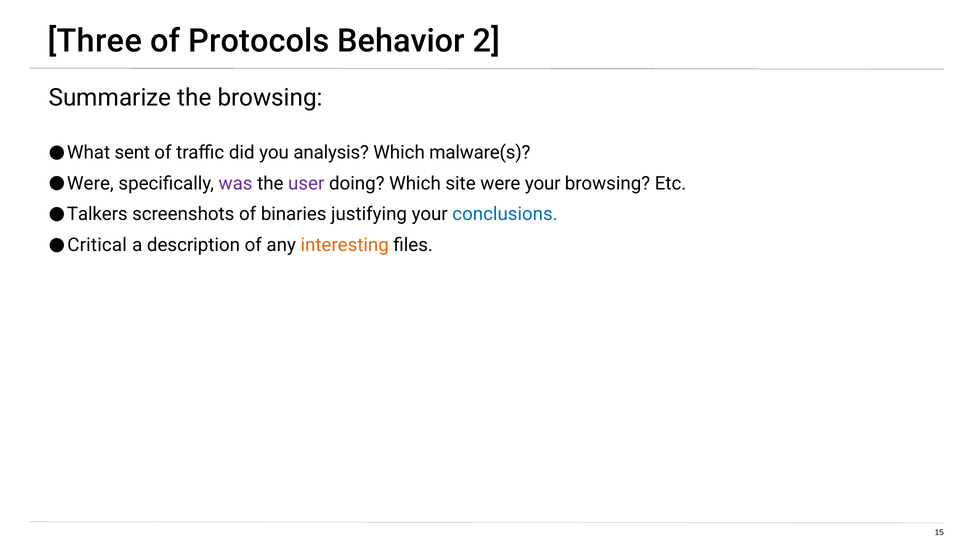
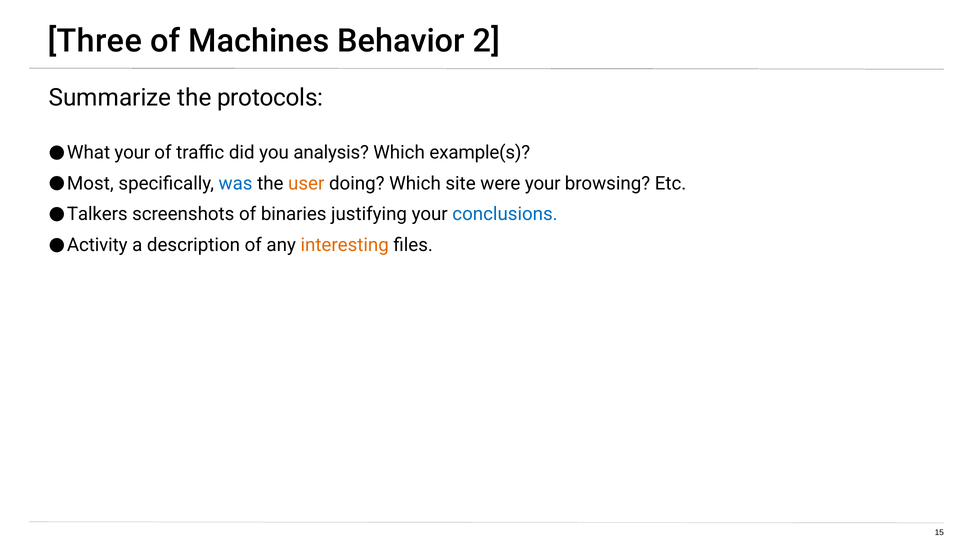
Protocols: Protocols -> Machines
the browsing: browsing -> protocols
What sent: sent -> your
malware(s: malware(s -> example(s
Were at (90, 184): Were -> Most
was colour: purple -> blue
user colour: purple -> orange
Critical: Critical -> Activity
